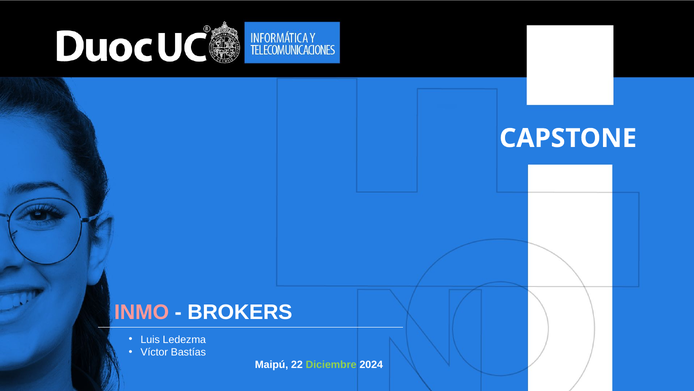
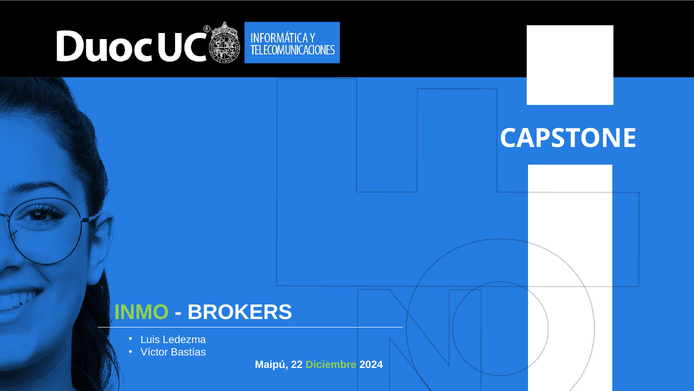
INMO colour: pink -> light green
